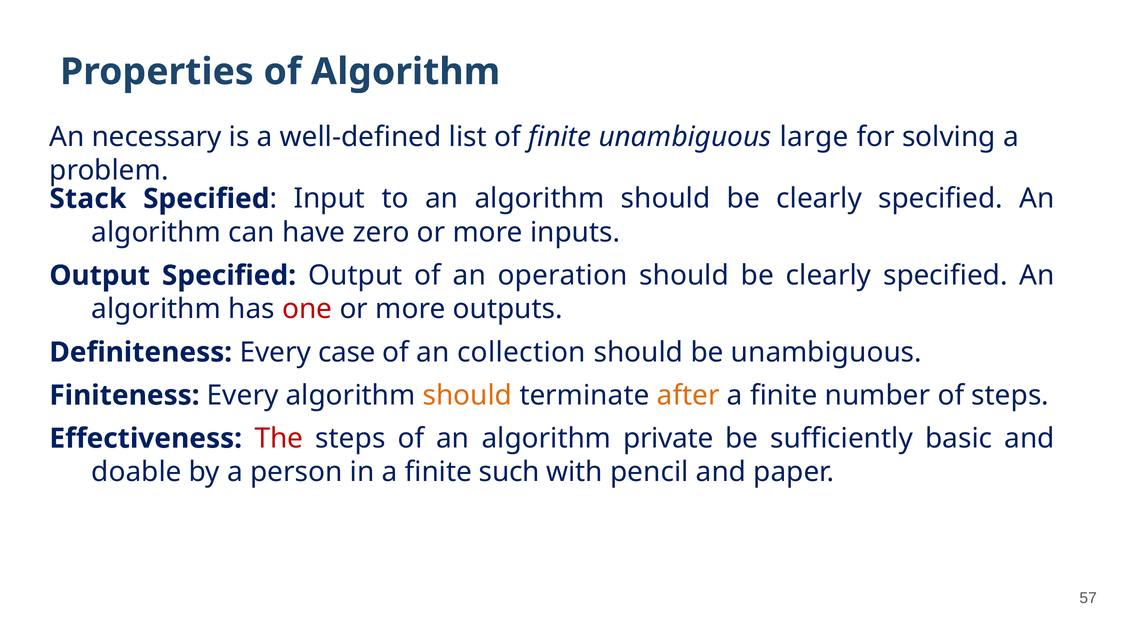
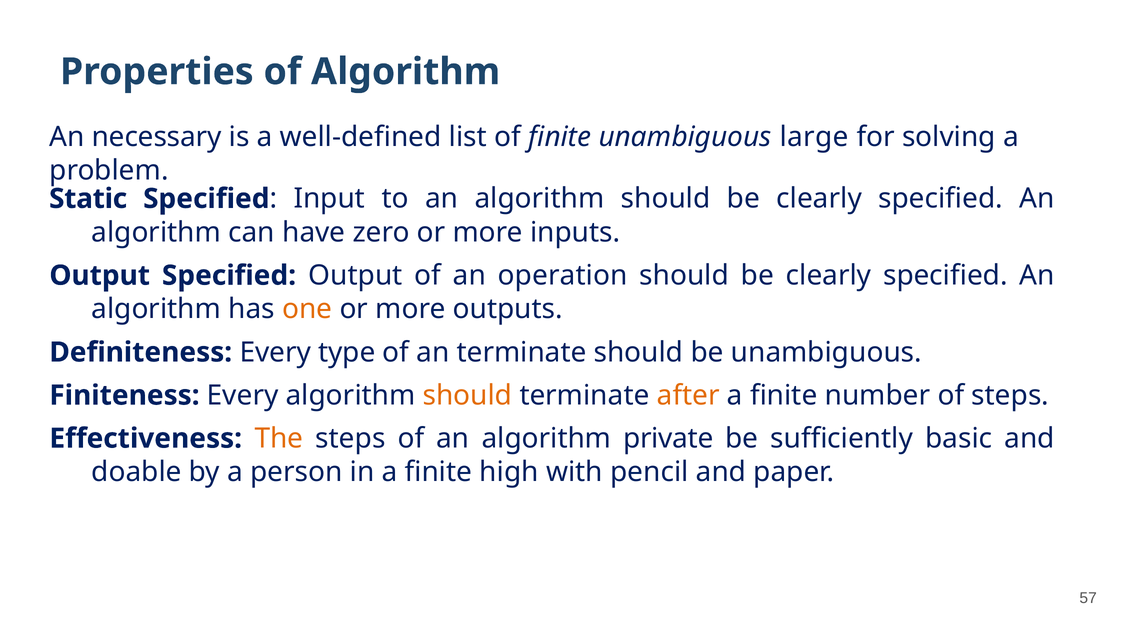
Stack: Stack -> Static
one colour: red -> orange
case: case -> type
an collection: collection -> terminate
The colour: red -> orange
such: such -> high
